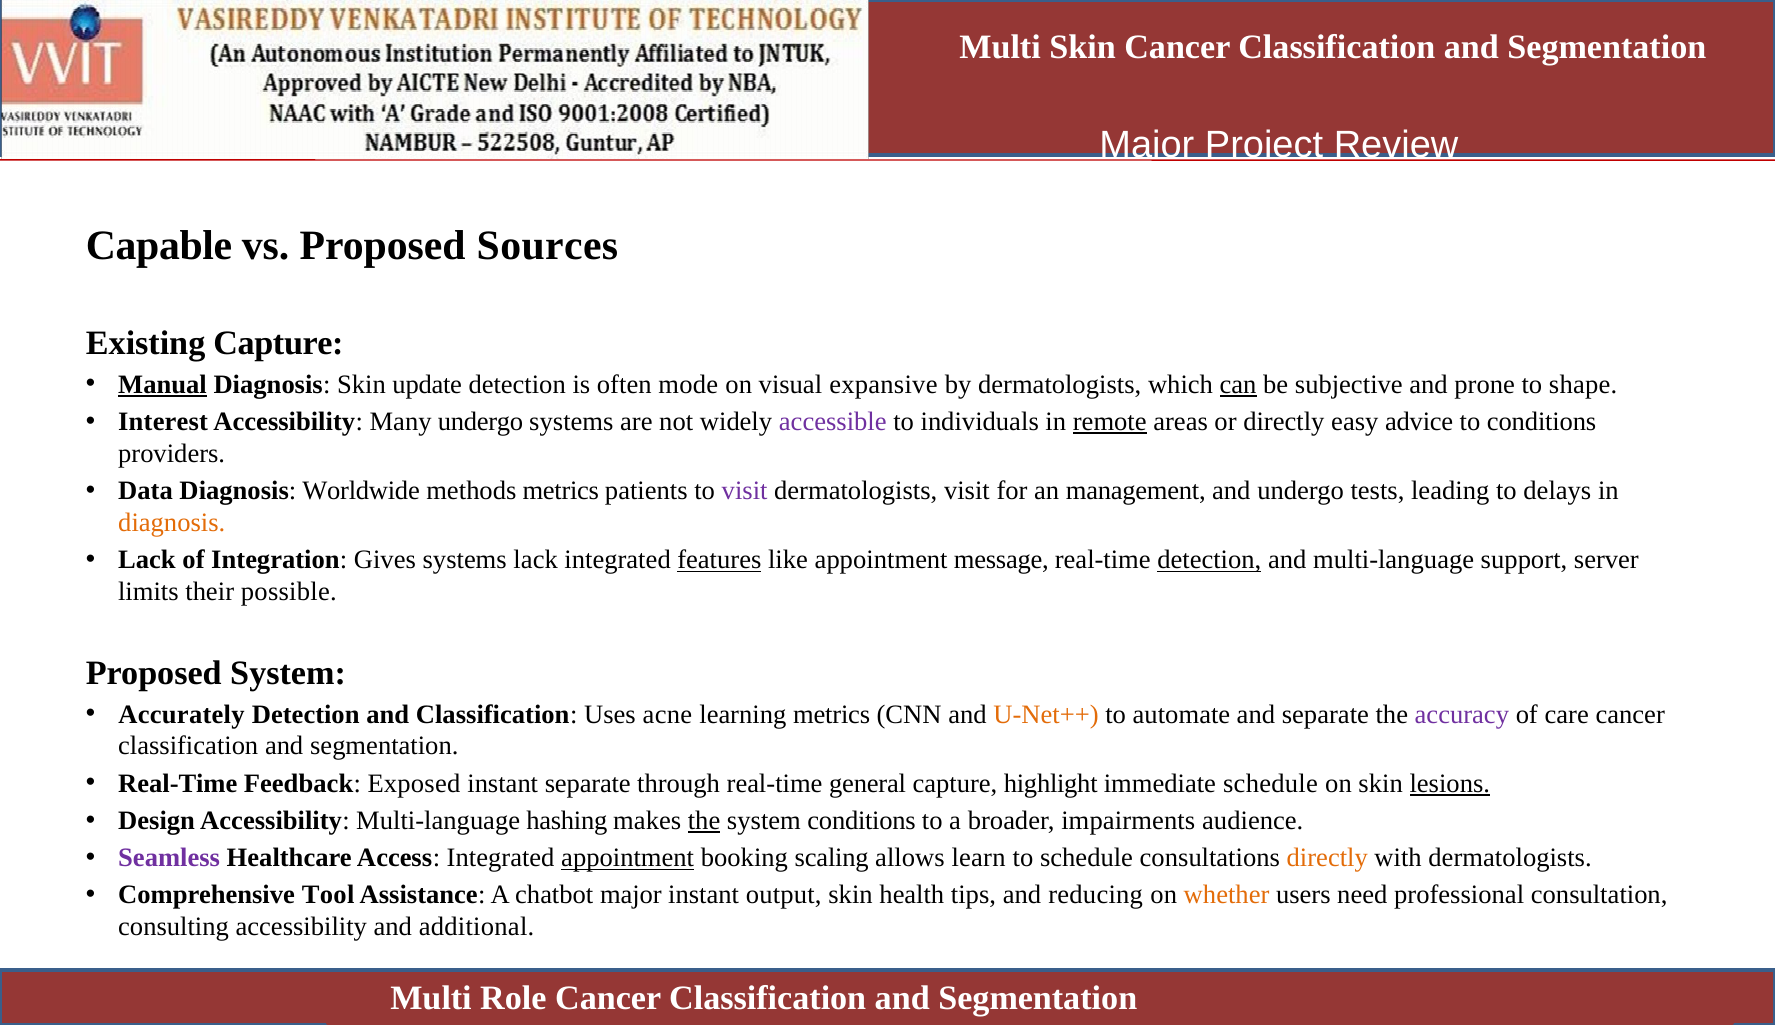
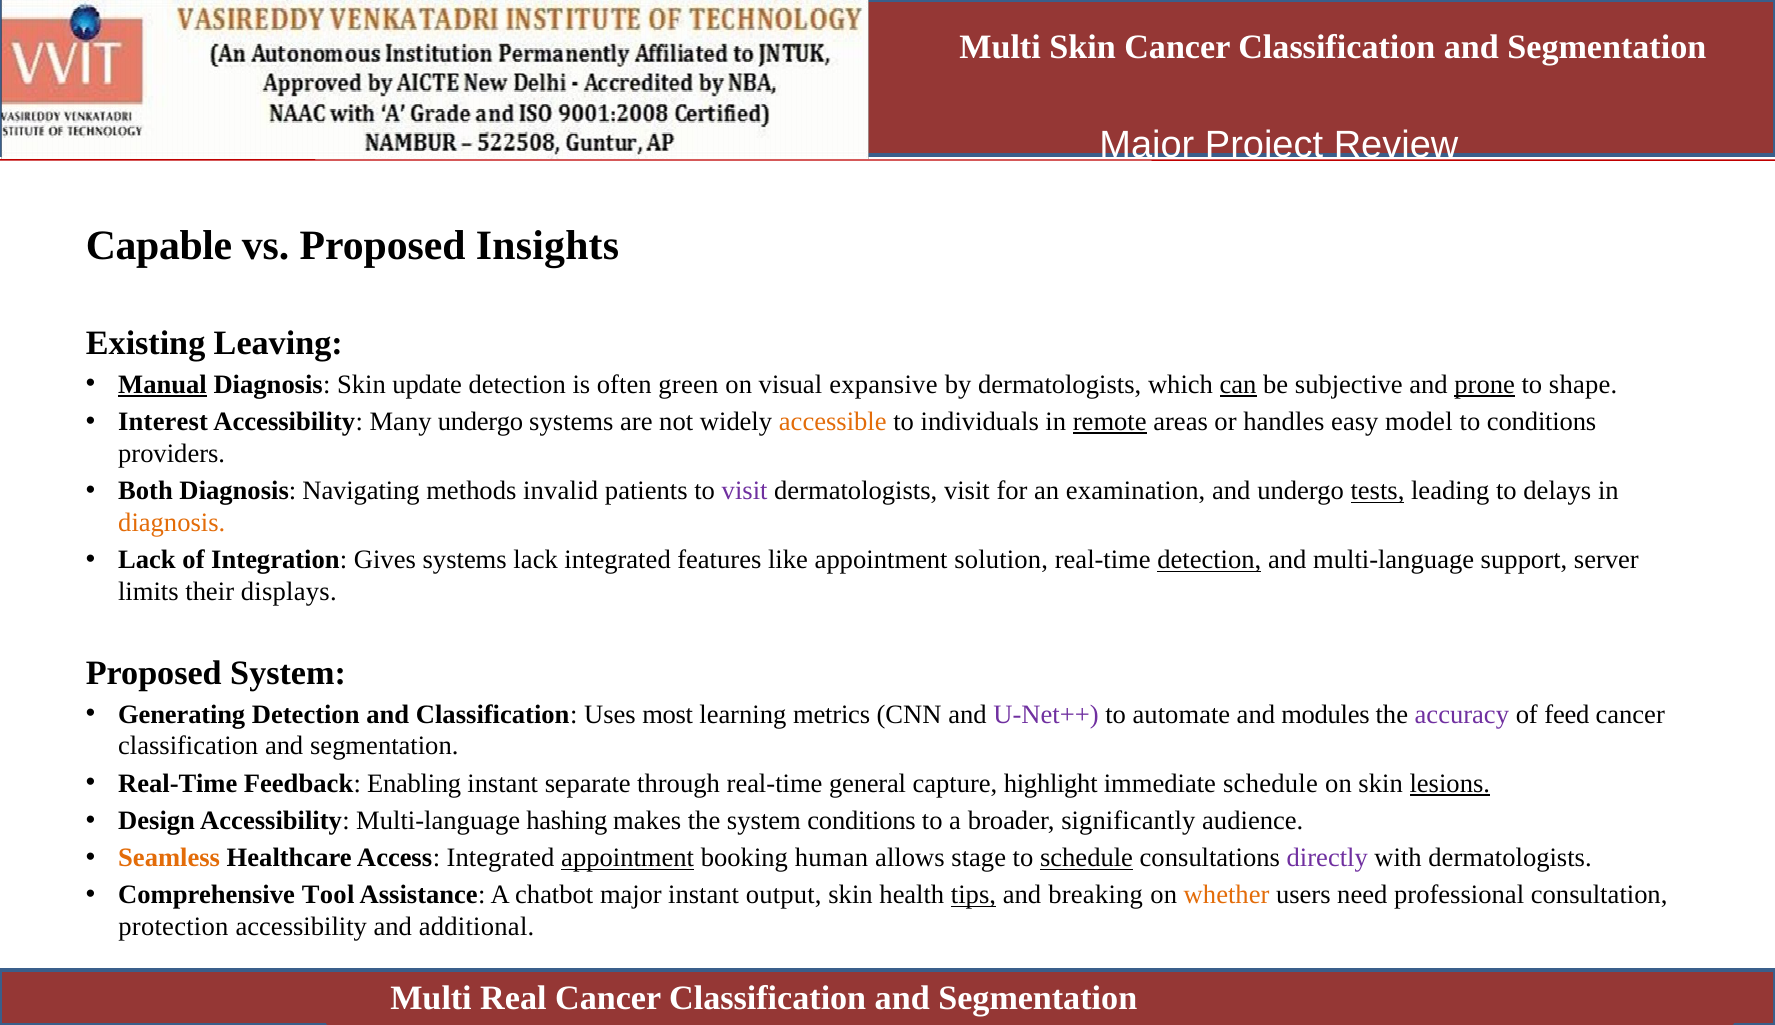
Proposed Sources: Sources -> Insights
Existing Capture: Capture -> Leaving
mode: mode -> green
prone underline: none -> present
accessible colour: purple -> orange
or directly: directly -> handles
advice: advice -> model
Data at (146, 491): Data -> Both
Worldwide: Worldwide -> Navigating
methods metrics: metrics -> invalid
management: management -> examination
tests underline: none -> present
features underline: present -> none
message: message -> solution
possible: possible -> displays
Accurately: Accurately -> Generating
acne: acne -> most
U-Net++ colour: orange -> purple
and separate: separate -> modules
care: care -> feed
Exposed: Exposed -> Enabling
the at (704, 820) underline: present -> none
impairments: impairments -> significantly
Seamless colour: purple -> orange
scaling: scaling -> human
learn: learn -> stage
schedule at (1087, 858) underline: none -> present
directly at (1327, 858) colour: orange -> purple
tips underline: none -> present
reducing: reducing -> breaking
consulting: consulting -> protection
Role: Role -> Real
